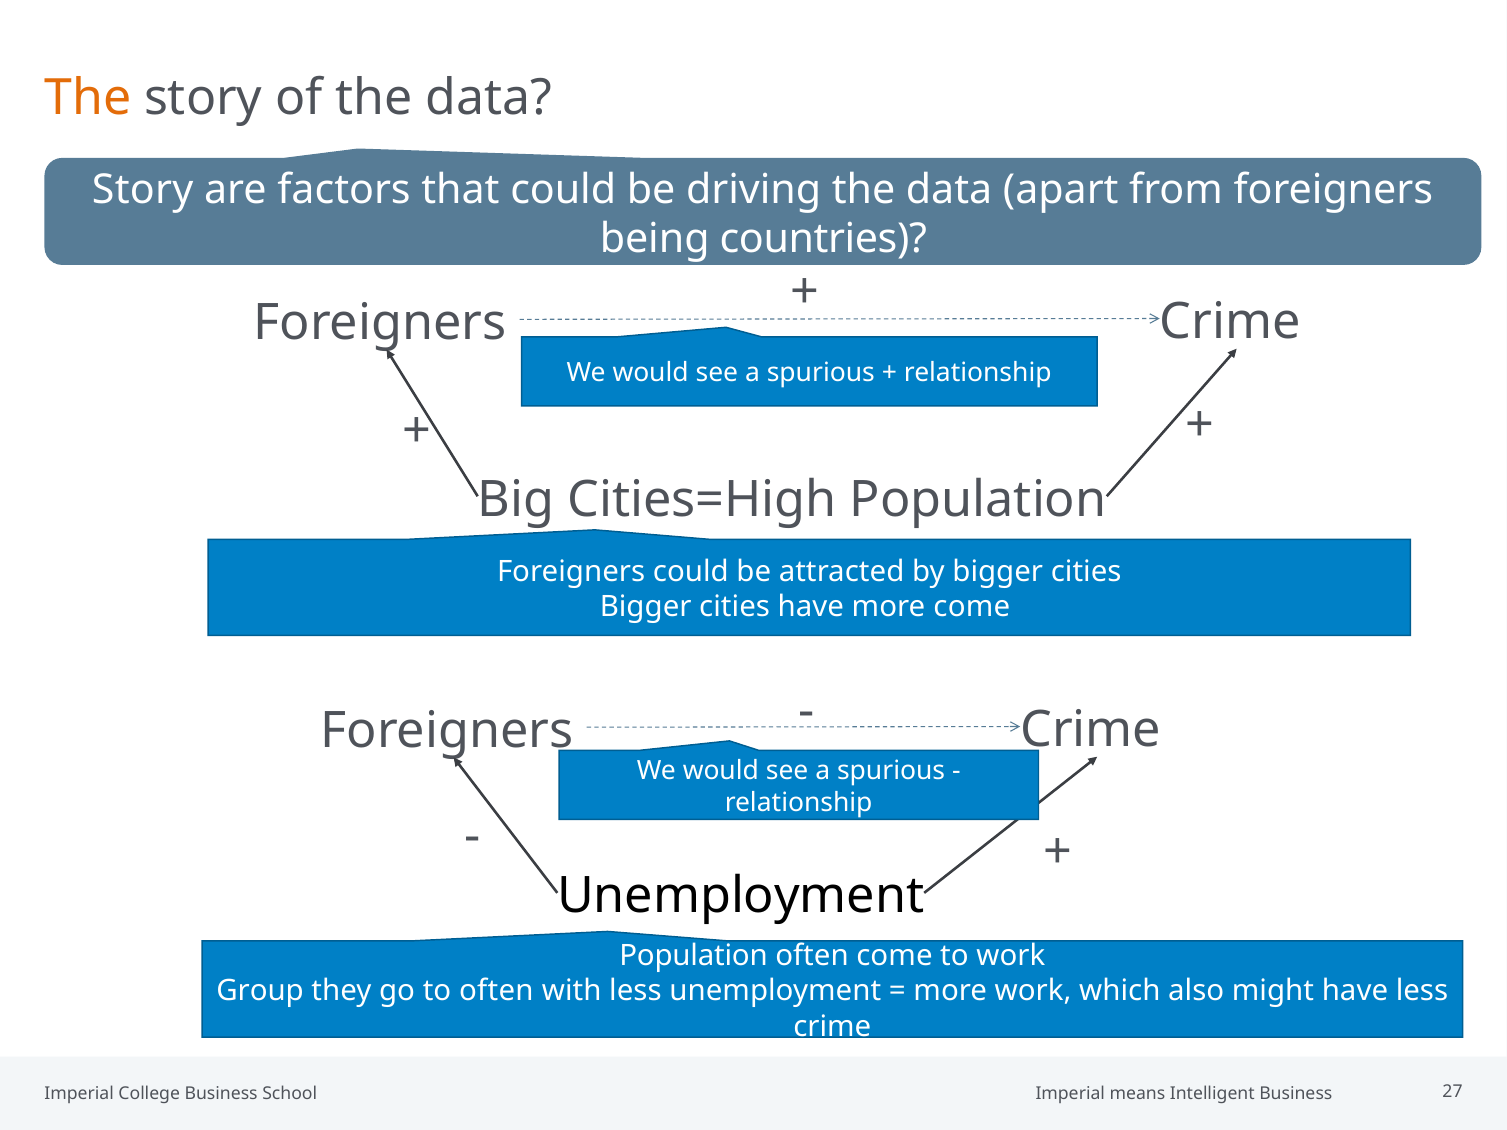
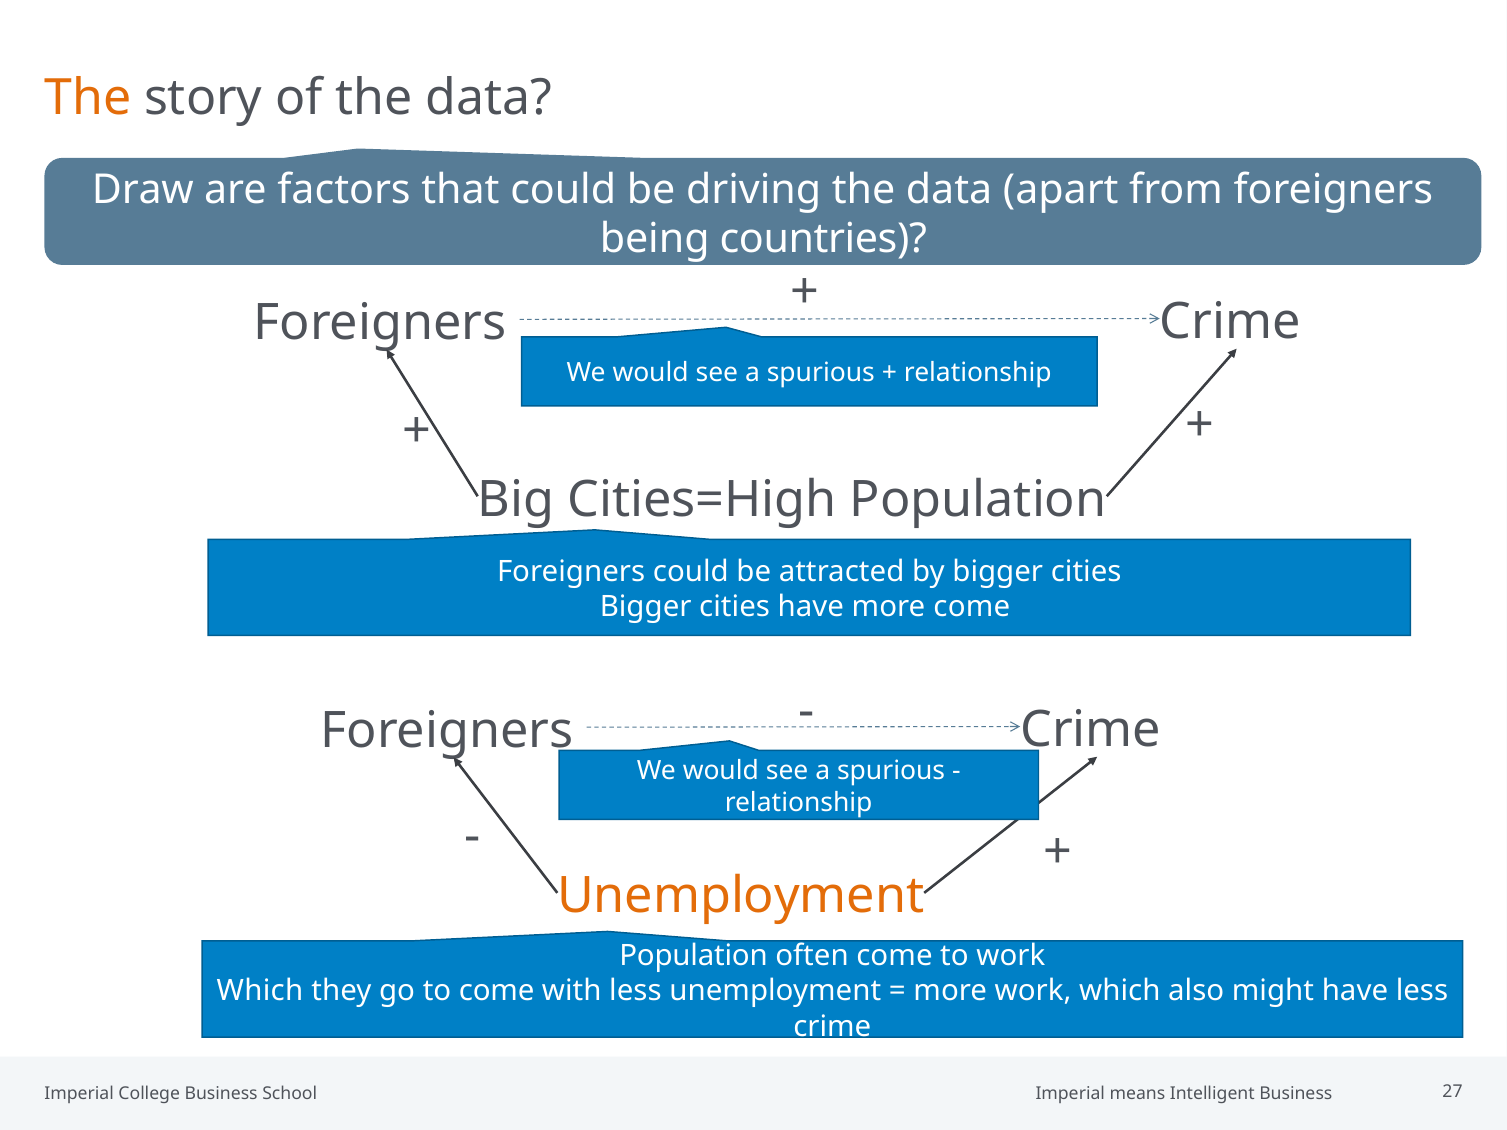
Story at (143, 189): Story -> Draw
Unemployment at (741, 896) colour: black -> orange
Group at (260, 991): Group -> Which
to often: often -> come
